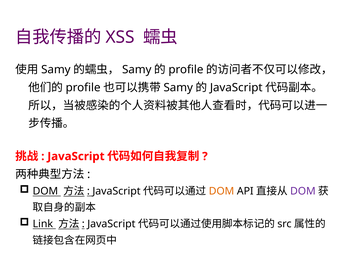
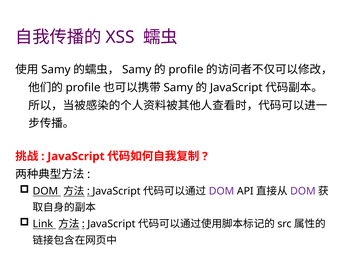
DOM at (221, 192) colour: orange -> purple
